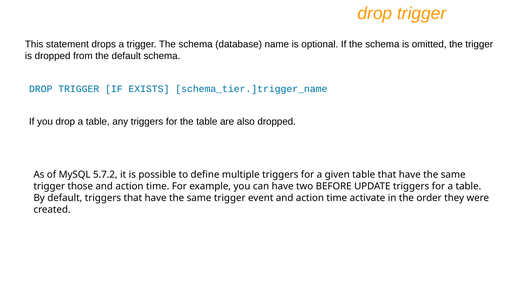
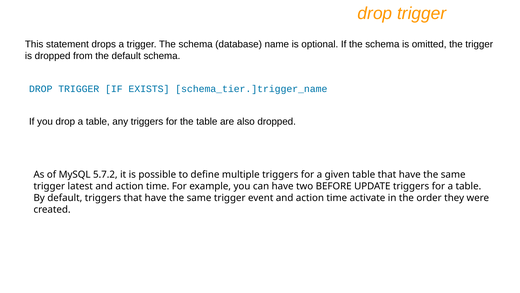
those: those -> latest
